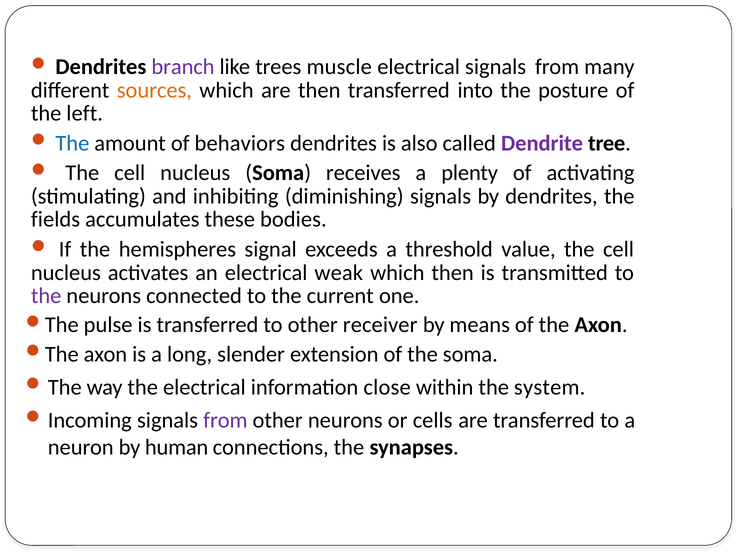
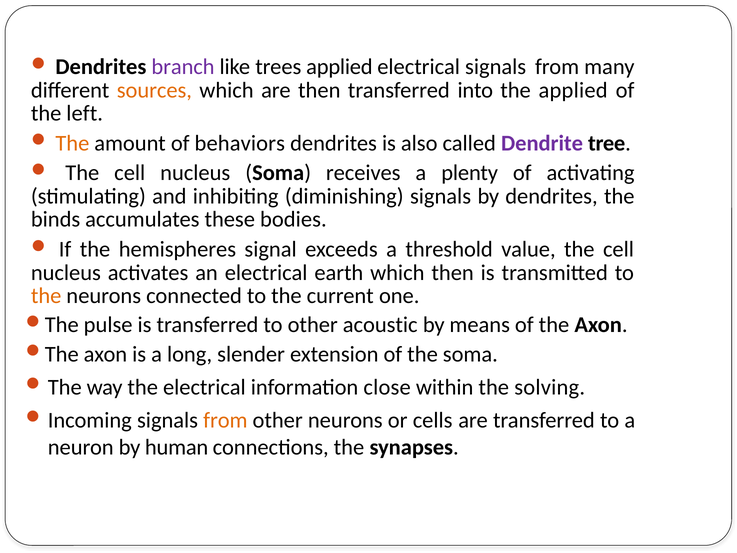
trees muscle: muscle -> applied
the posture: posture -> applied
The at (72, 143) colour: blue -> orange
fields: fields -> binds
weak: weak -> earth
the at (46, 296) colour: purple -> orange
receiver: receiver -> acoustic
system: system -> solving
from at (225, 420) colour: purple -> orange
